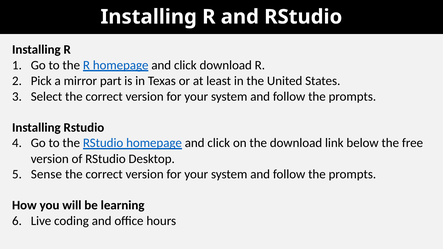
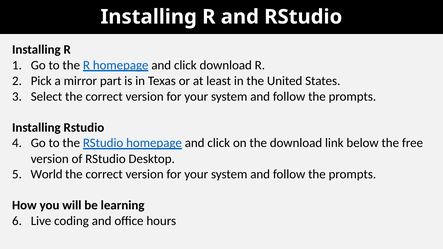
Sense: Sense -> World
